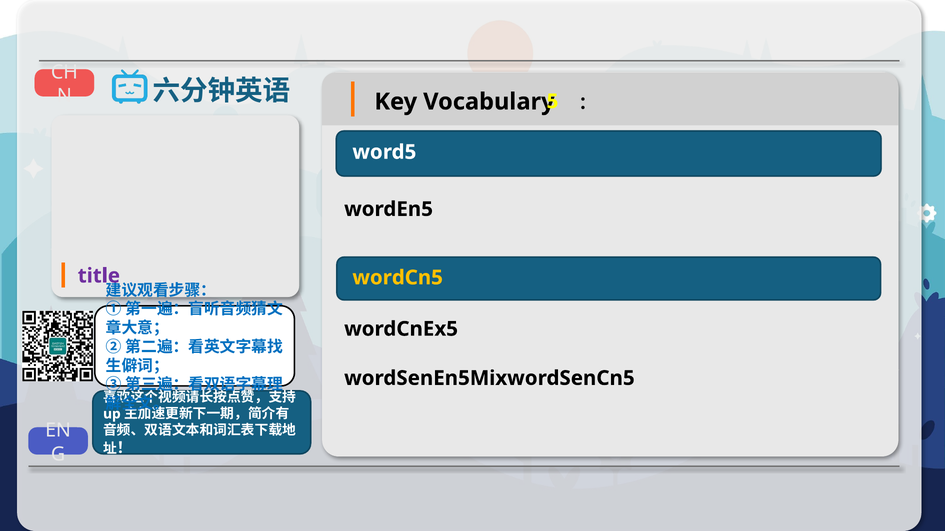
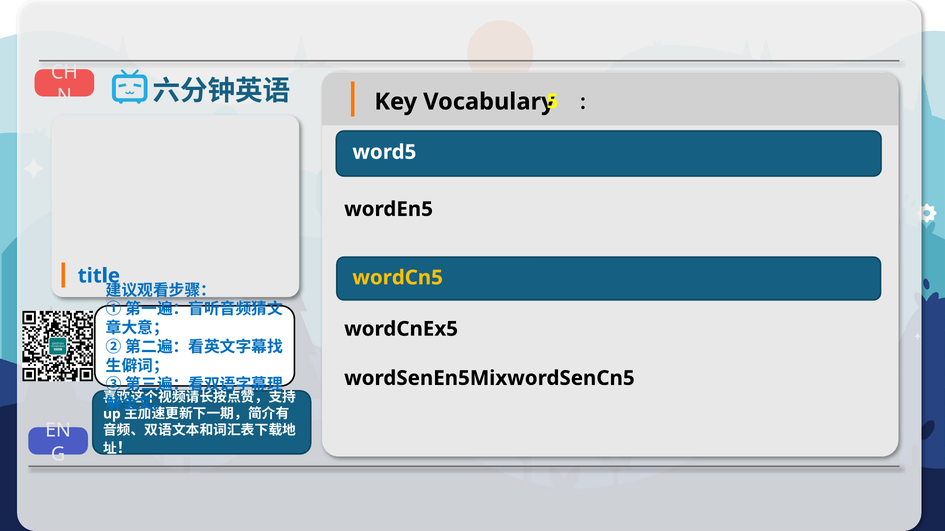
title colour: purple -> blue
